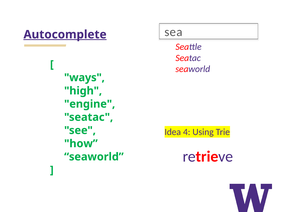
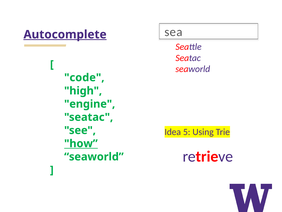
ways: ways -> code
4: 4 -> 5
how underline: none -> present
